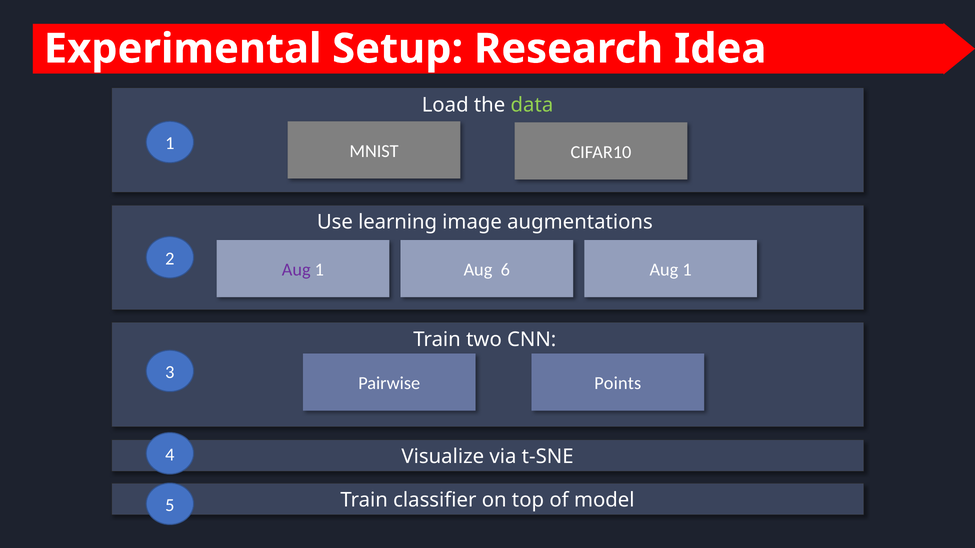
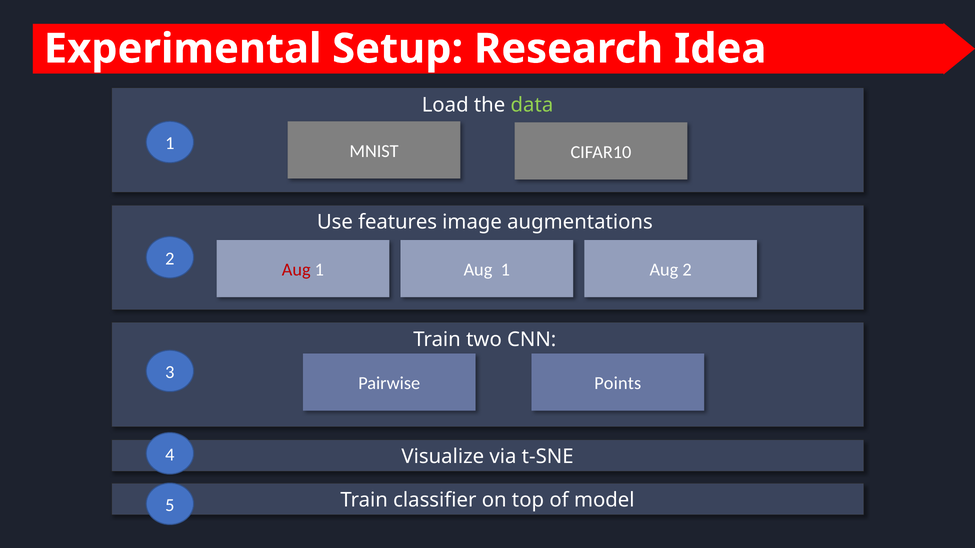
learning: learning -> features
Aug at (296, 270) colour: purple -> red
1 Aug 6: 6 -> 1
1 at (687, 270): 1 -> 2
